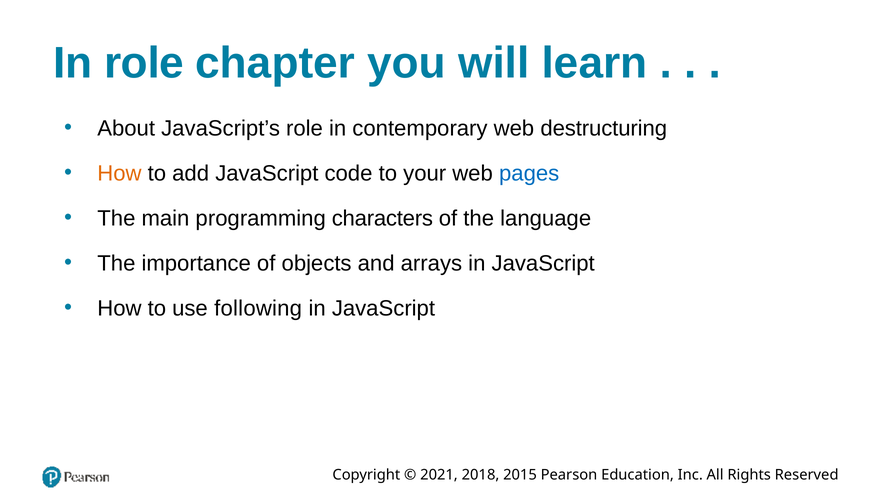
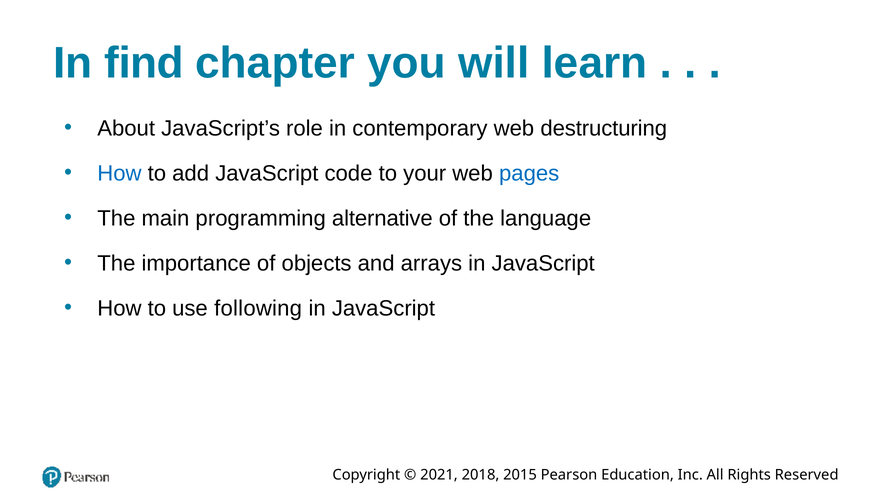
In role: role -> find
How at (119, 173) colour: orange -> blue
characters: characters -> alternative
